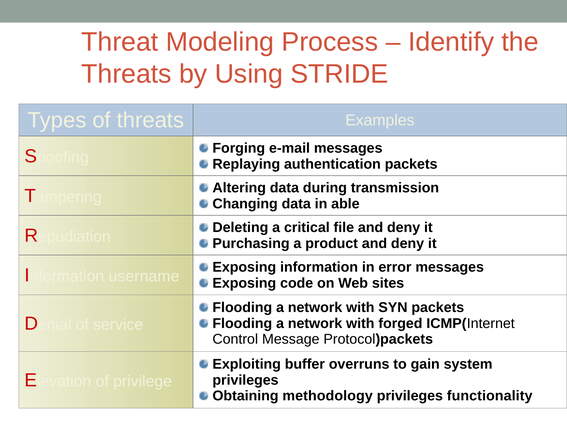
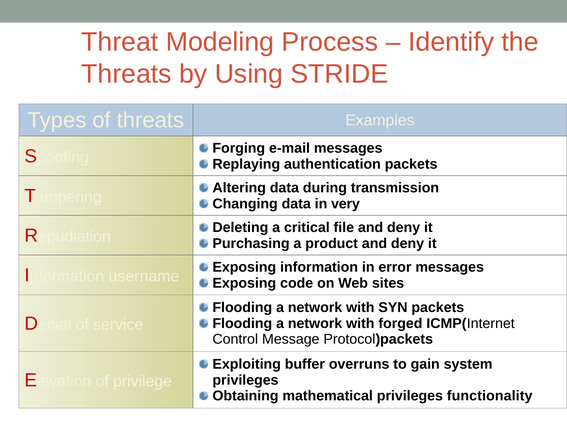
able: able -> very
methodology: methodology -> mathematical
